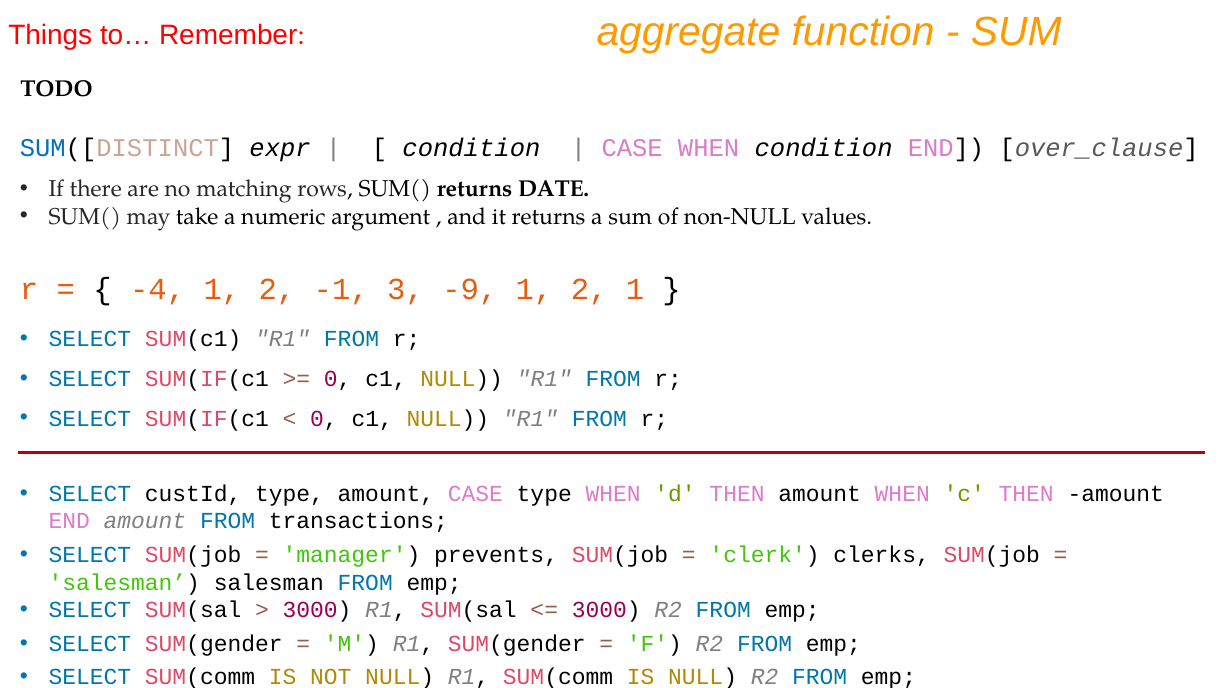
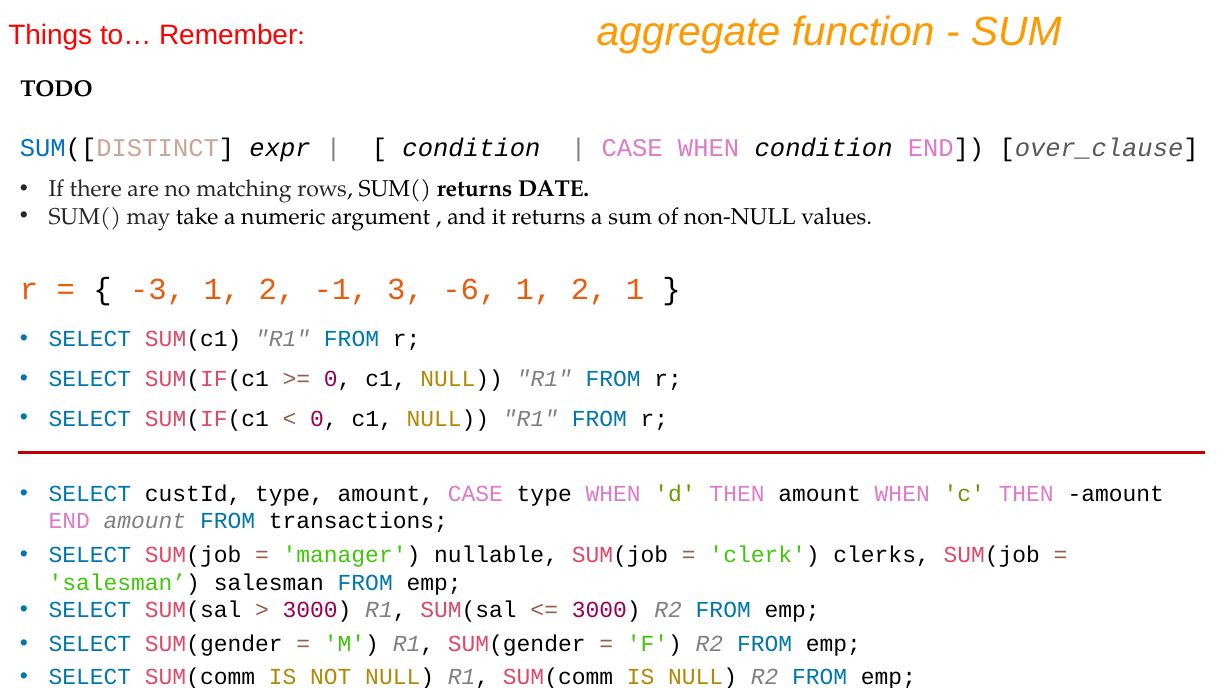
-4: -4 -> -3
-9: -9 -> -6
prevents: prevents -> nullable
